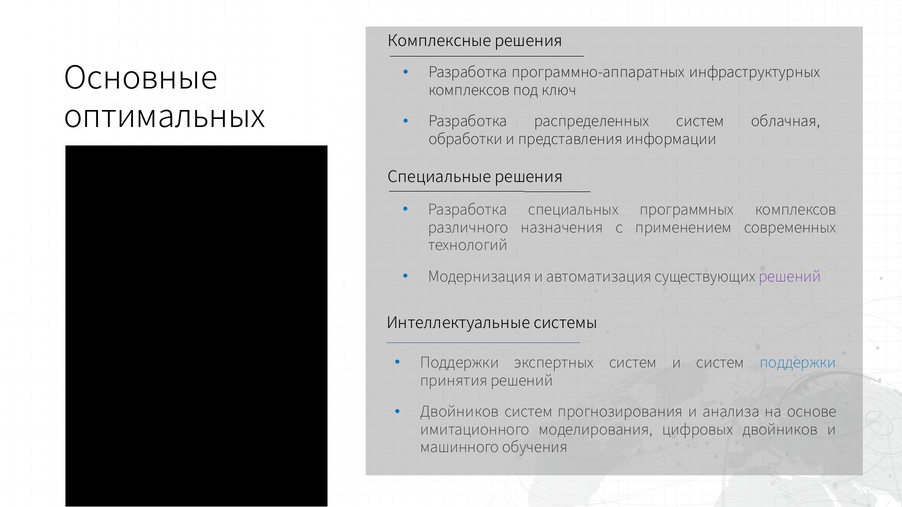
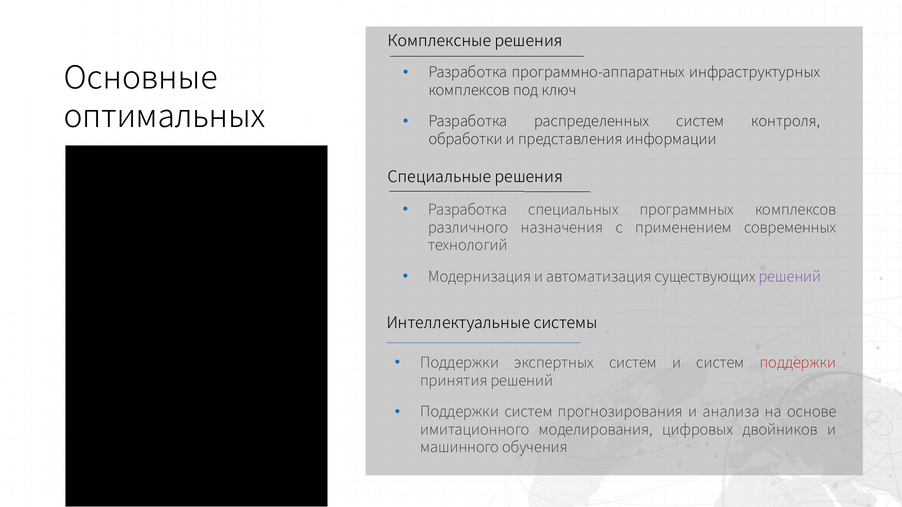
облачная: облачная -> контроля
поддержки at (798, 363) colour: blue -> red
Двойников at (460, 412): Двойников -> Поддержки
